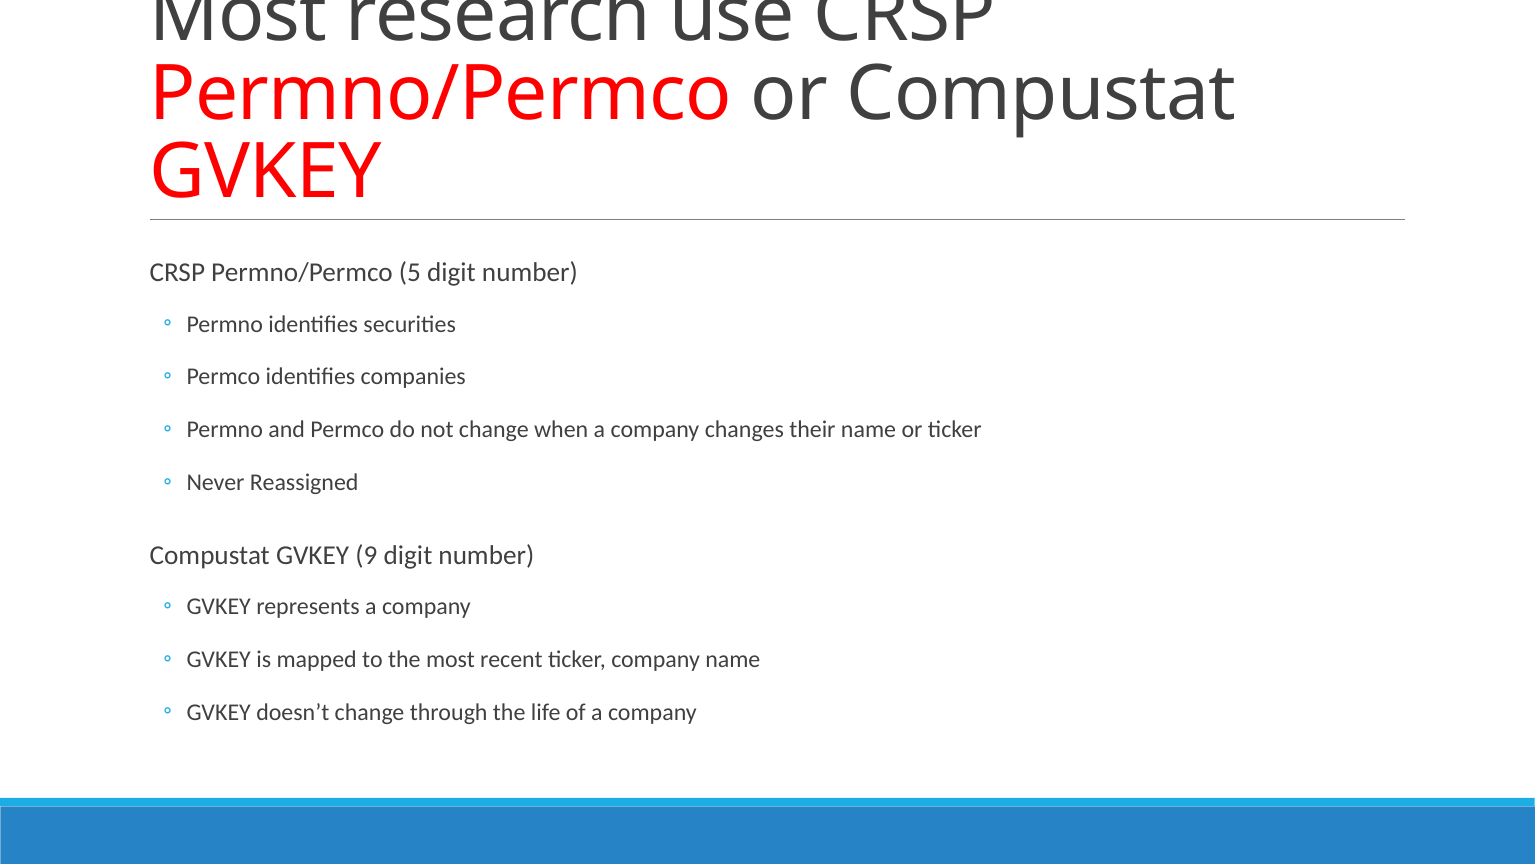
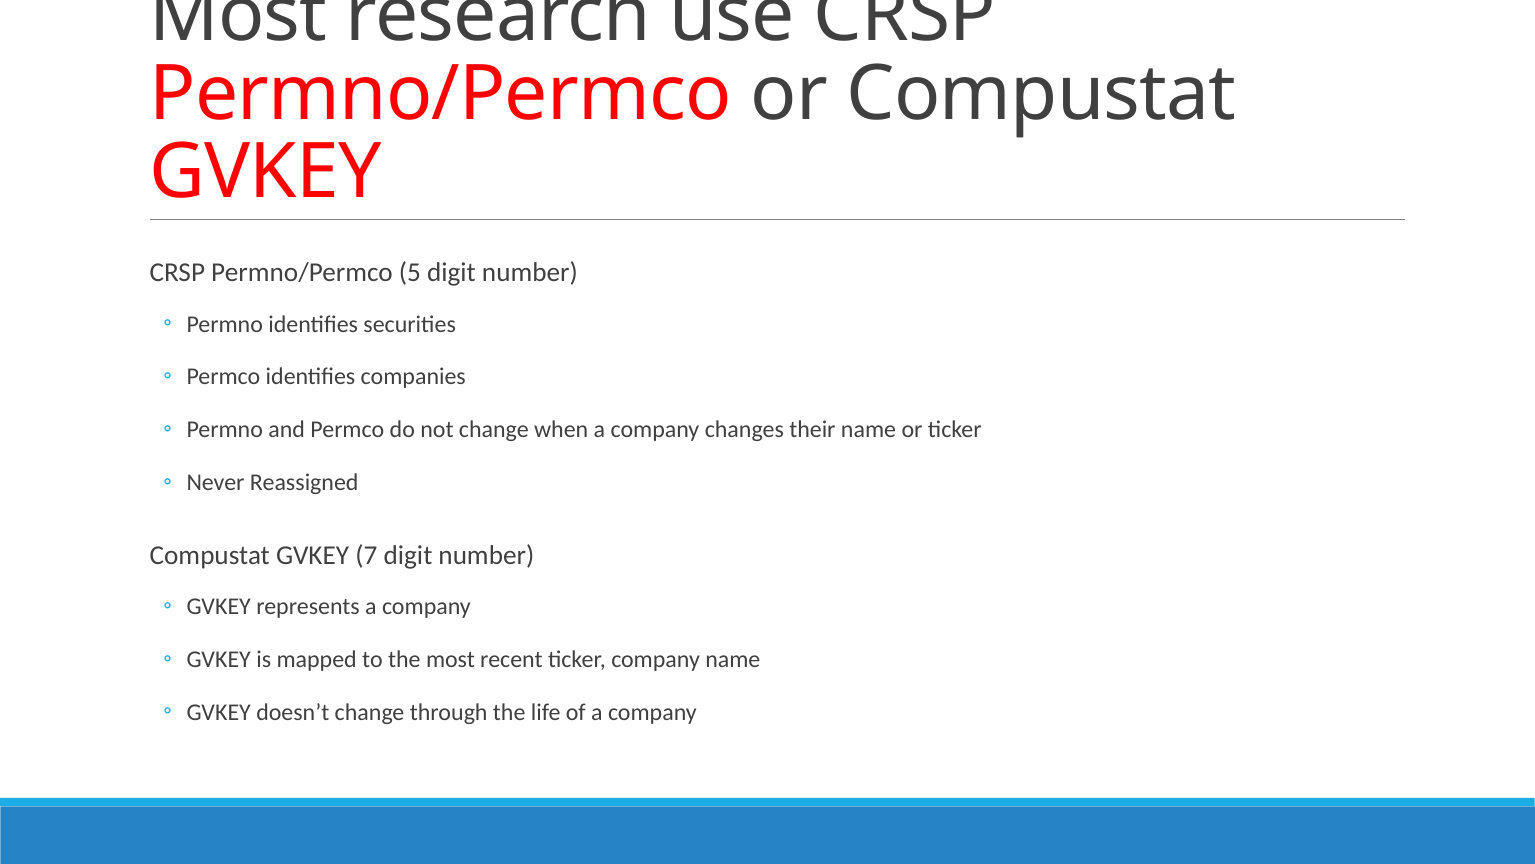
9: 9 -> 7
